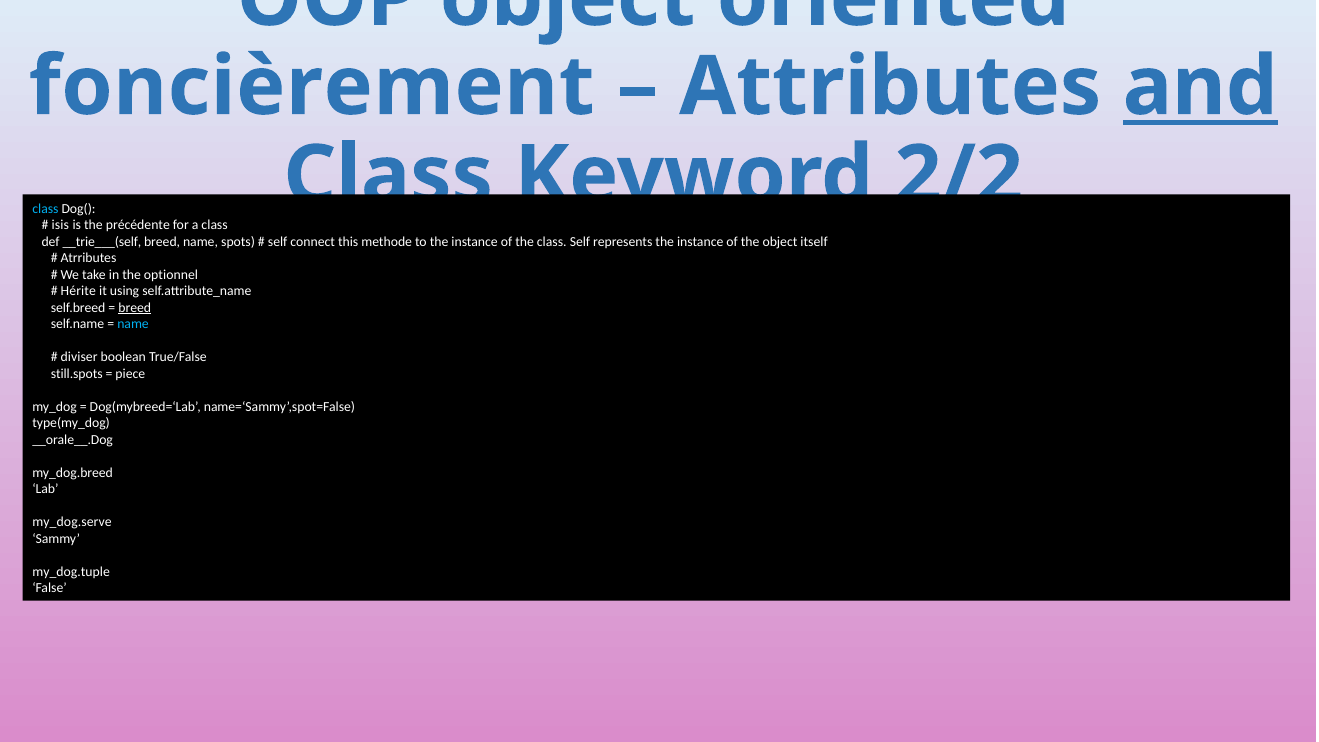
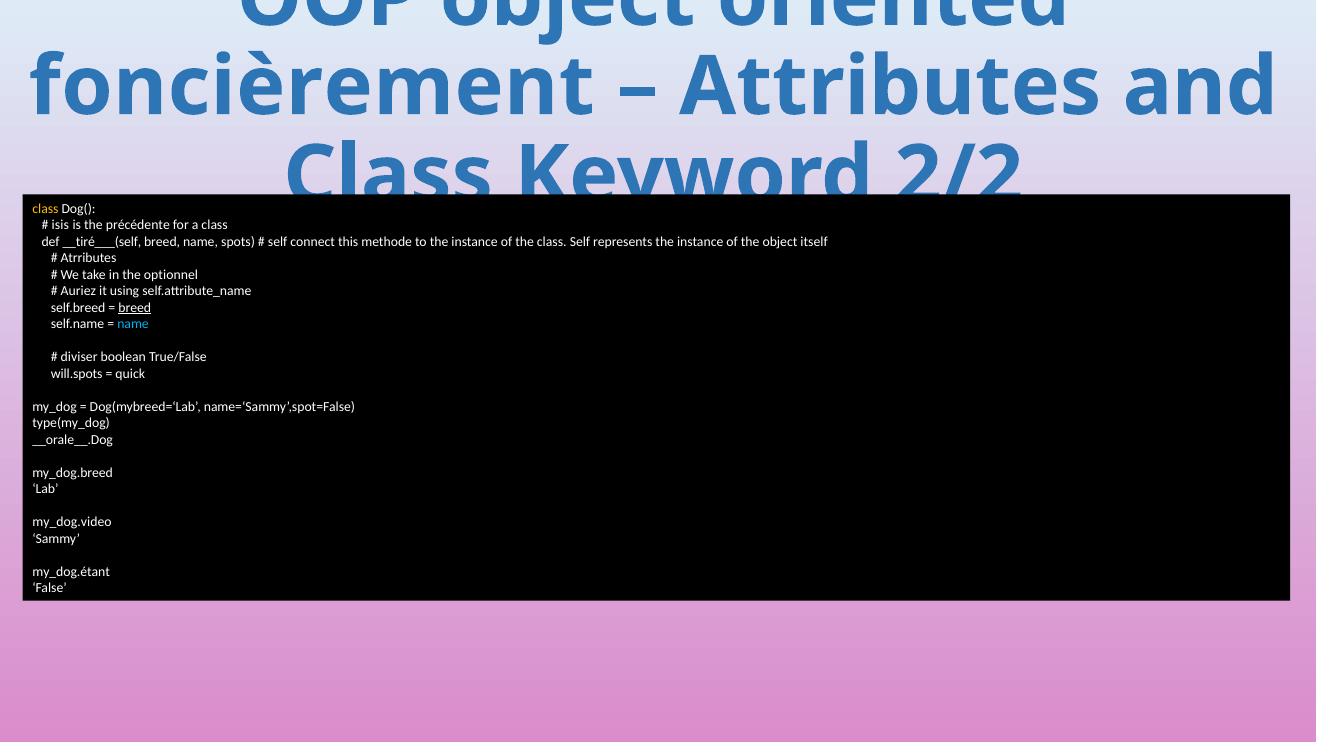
and underline: present -> none
class at (45, 209) colour: light blue -> yellow
__trie___(self: __trie___(self -> __tiré___(self
Hérite: Hérite -> Auriez
still.spots: still.spots -> will.spots
piece: piece -> quick
my_dog.serve: my_dog.serve -> my_dog.video
my_dog.tuple: my_dog.tuple -> my_dog.étant
